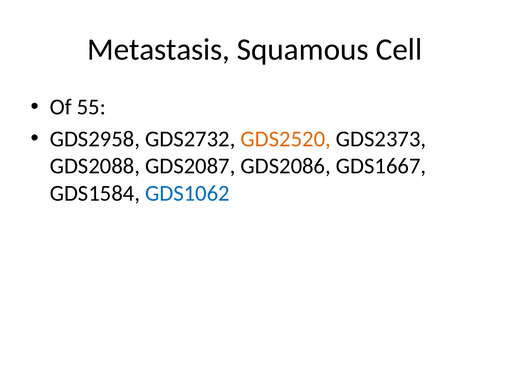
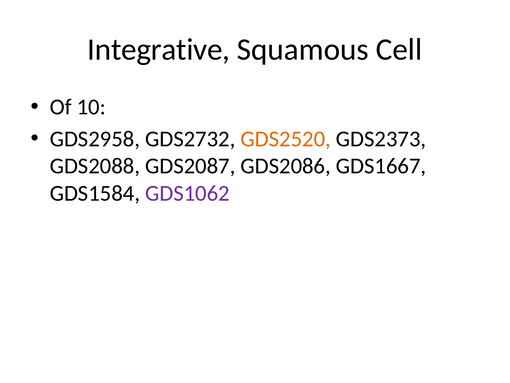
Metastasis: Metastasis -> Integrative
55: 55 -> 10
GDS1062 colour: blue -> purple
